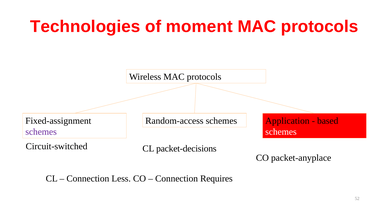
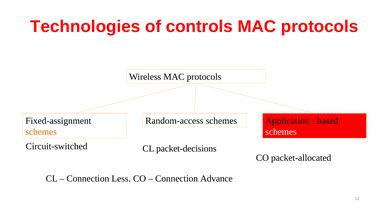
moment: moment -> controls
schemes at (41, 132) colour: purple -> orange
packet-anyplace: packet-anyplace -> packet-allocated
Requires: Requires -> Advance
